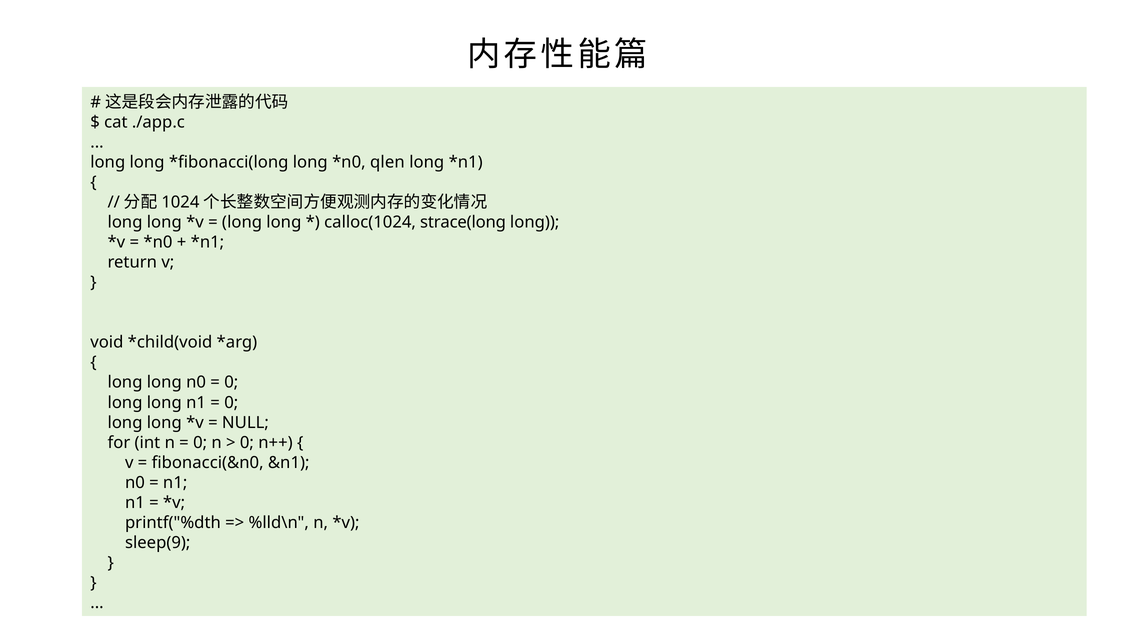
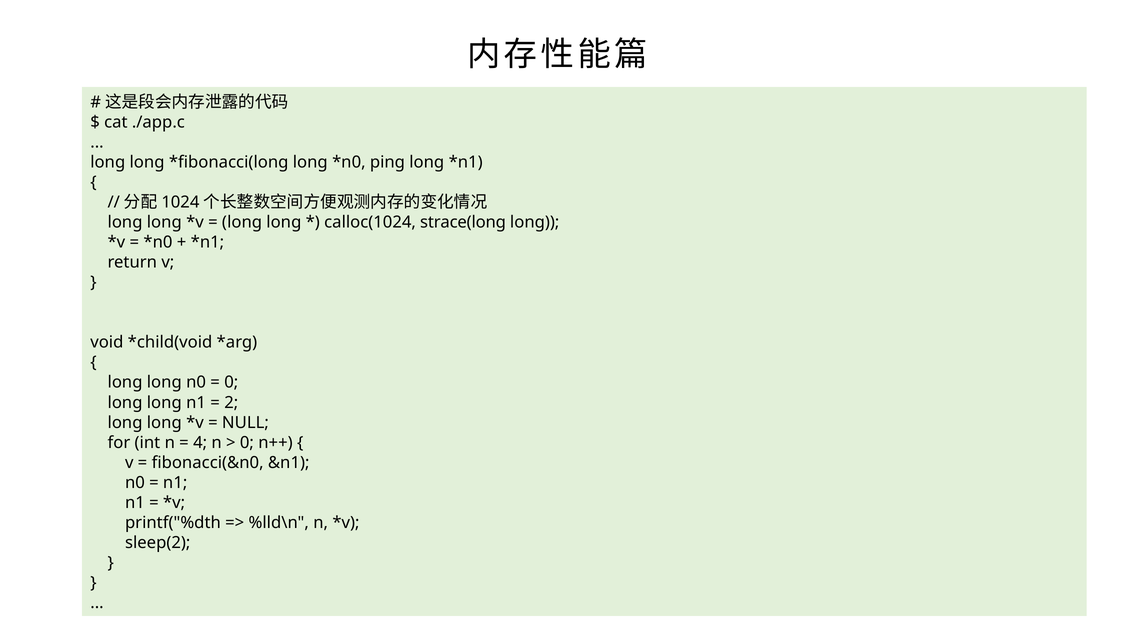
qlen: qlen -> ping
0 at (231, 402): 0 -> 2
0 at (200, 442): 0 -> 4
sleep(9: sleep(9 -> sleep(2
